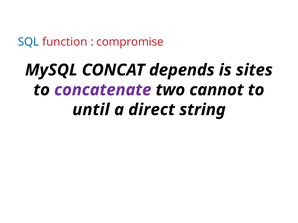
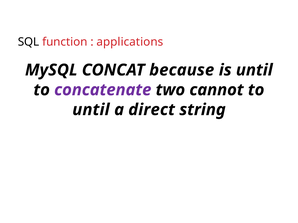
SQL colour: blue -> black
compromise: compromise -> applications
depends: depends -> because
is sites: sites -> until
